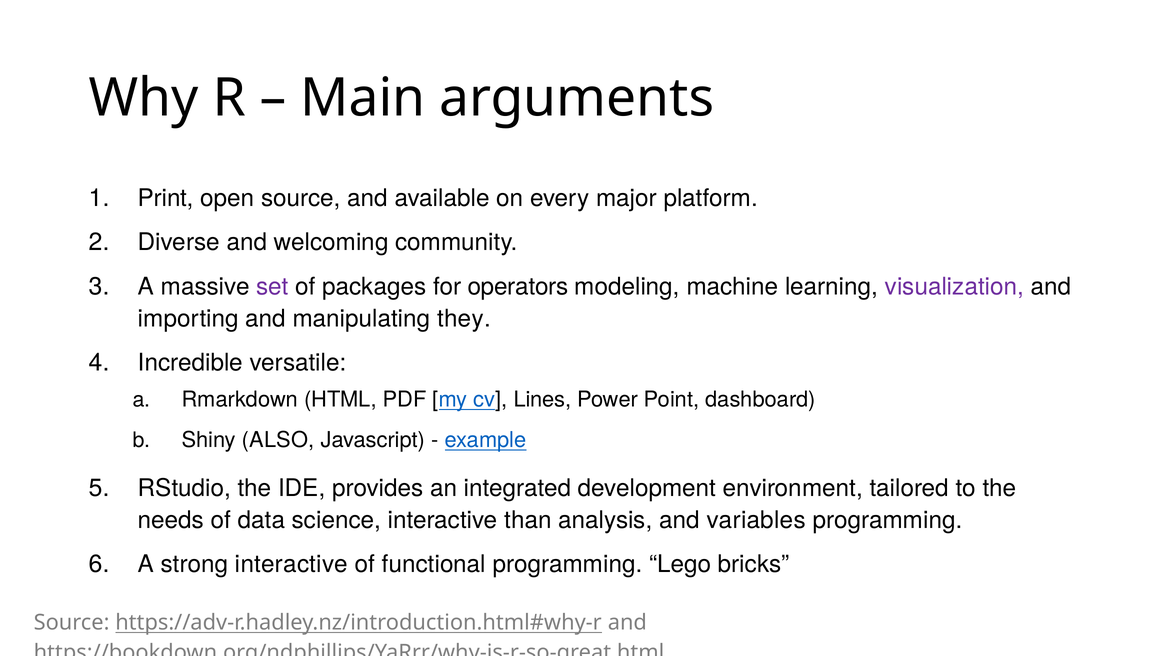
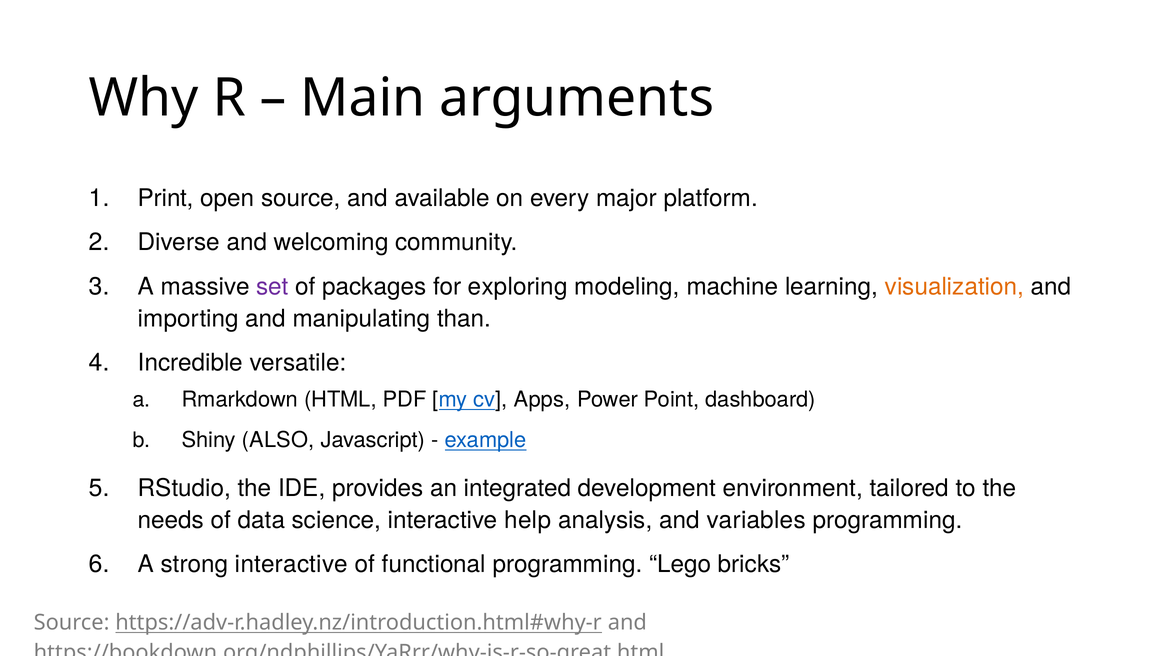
operators: operators -> exploring
visualization colour: purple -> orange
they: they -> than
Lines: Lines -> Apps
than: than -> help
